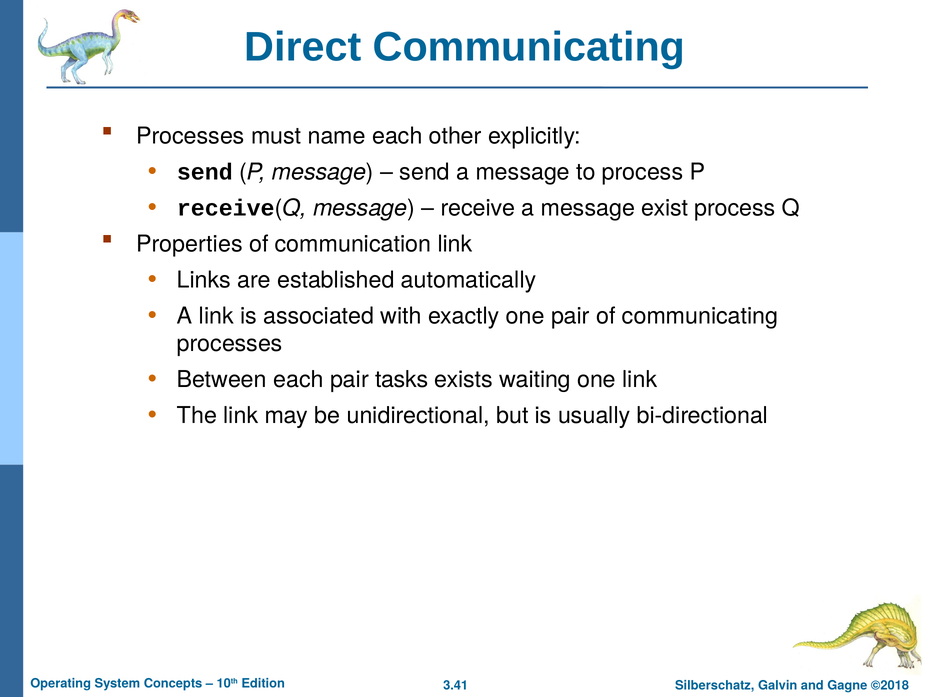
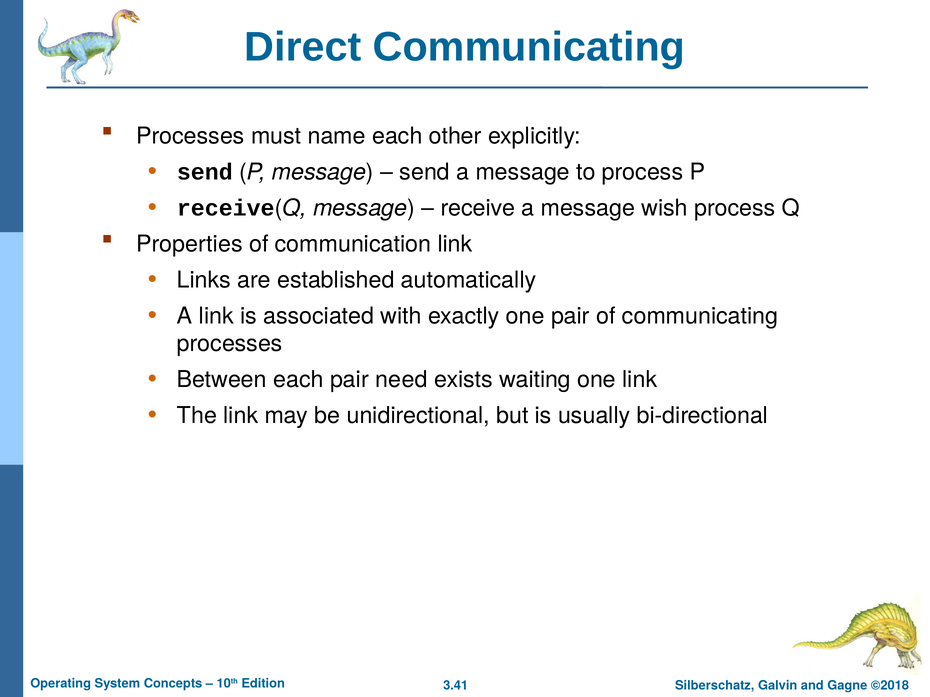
exist: exist -> wish
tasks: tasks -> need
